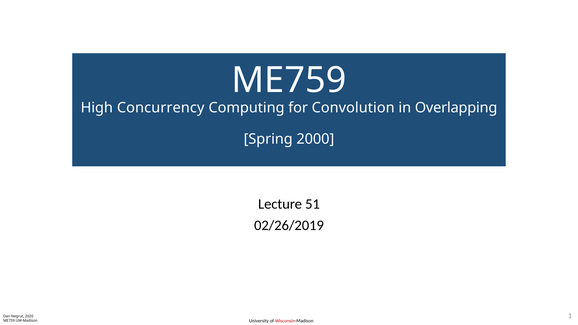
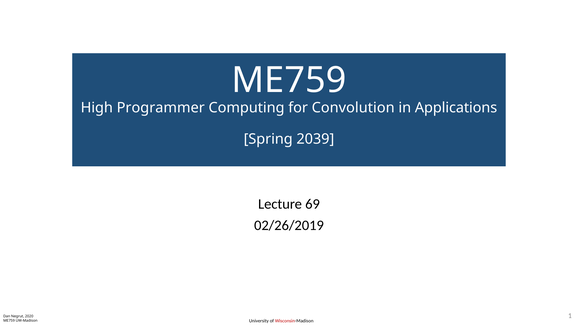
Concurrency: Concurrency -> Programmer
Overlapping: Overlapping -> Applications
2000: 2000 -> 2039
51: 51 -> 69
